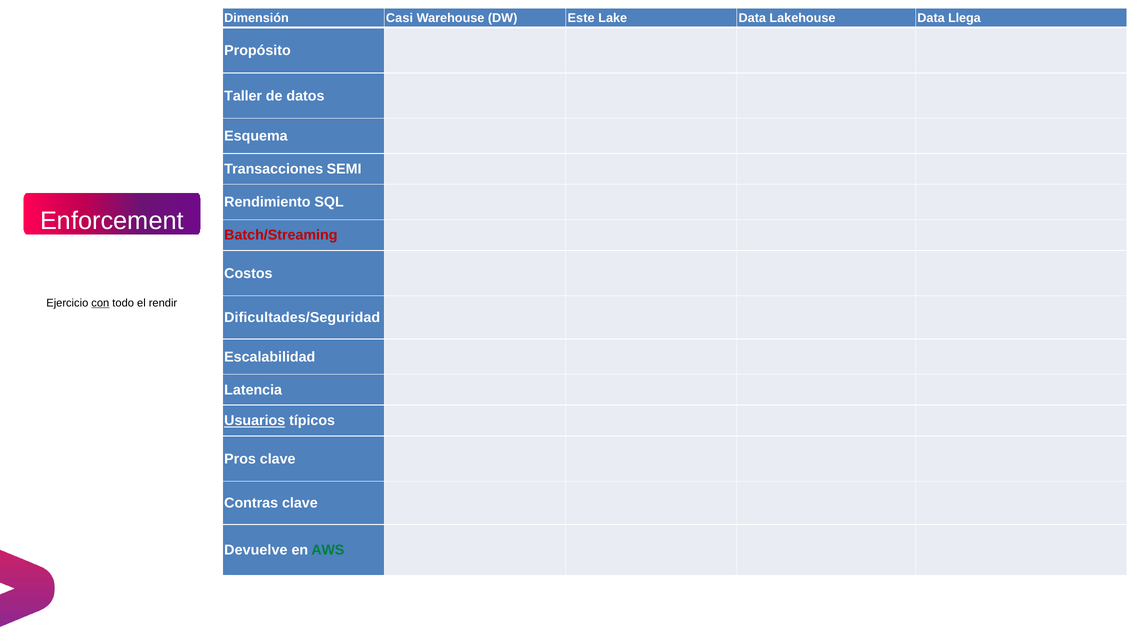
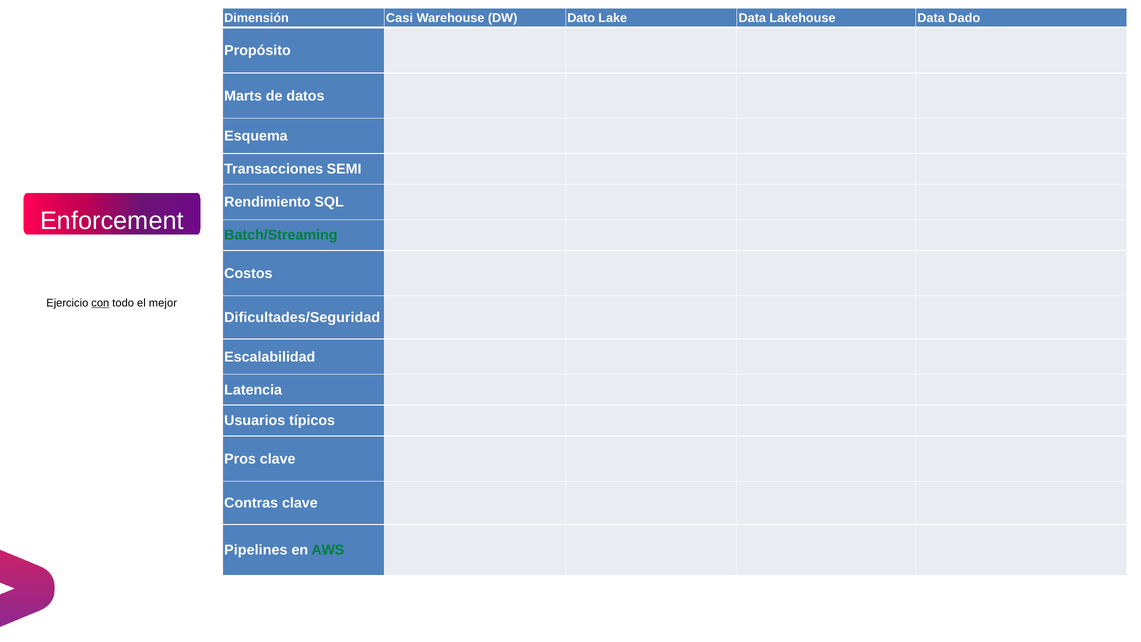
Este: Este -> Dato
Llega: Llega -> Dado
Taller: Taller -> Marts
Batch/Streaming colour: red -> green
rendir: rendir -> mejor
Usuarios underline: present -> none
Devuelve: Devuelve -> Pipelines
